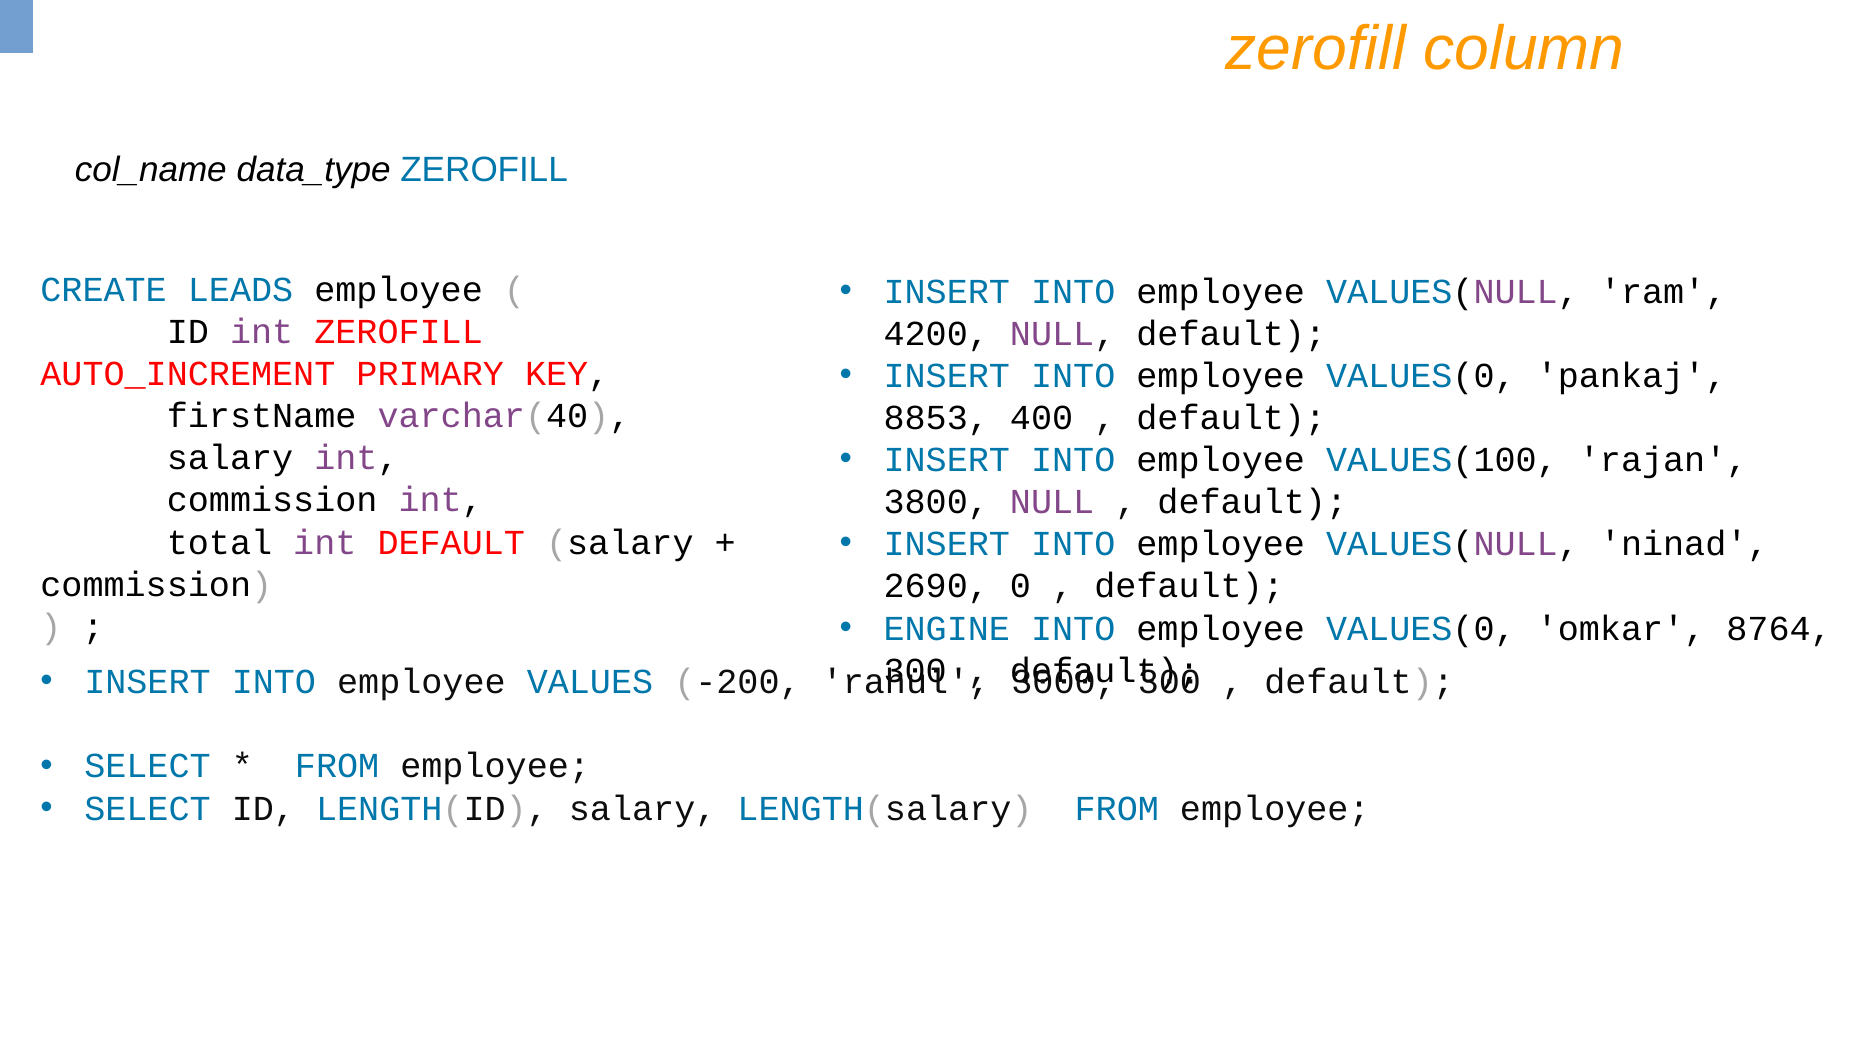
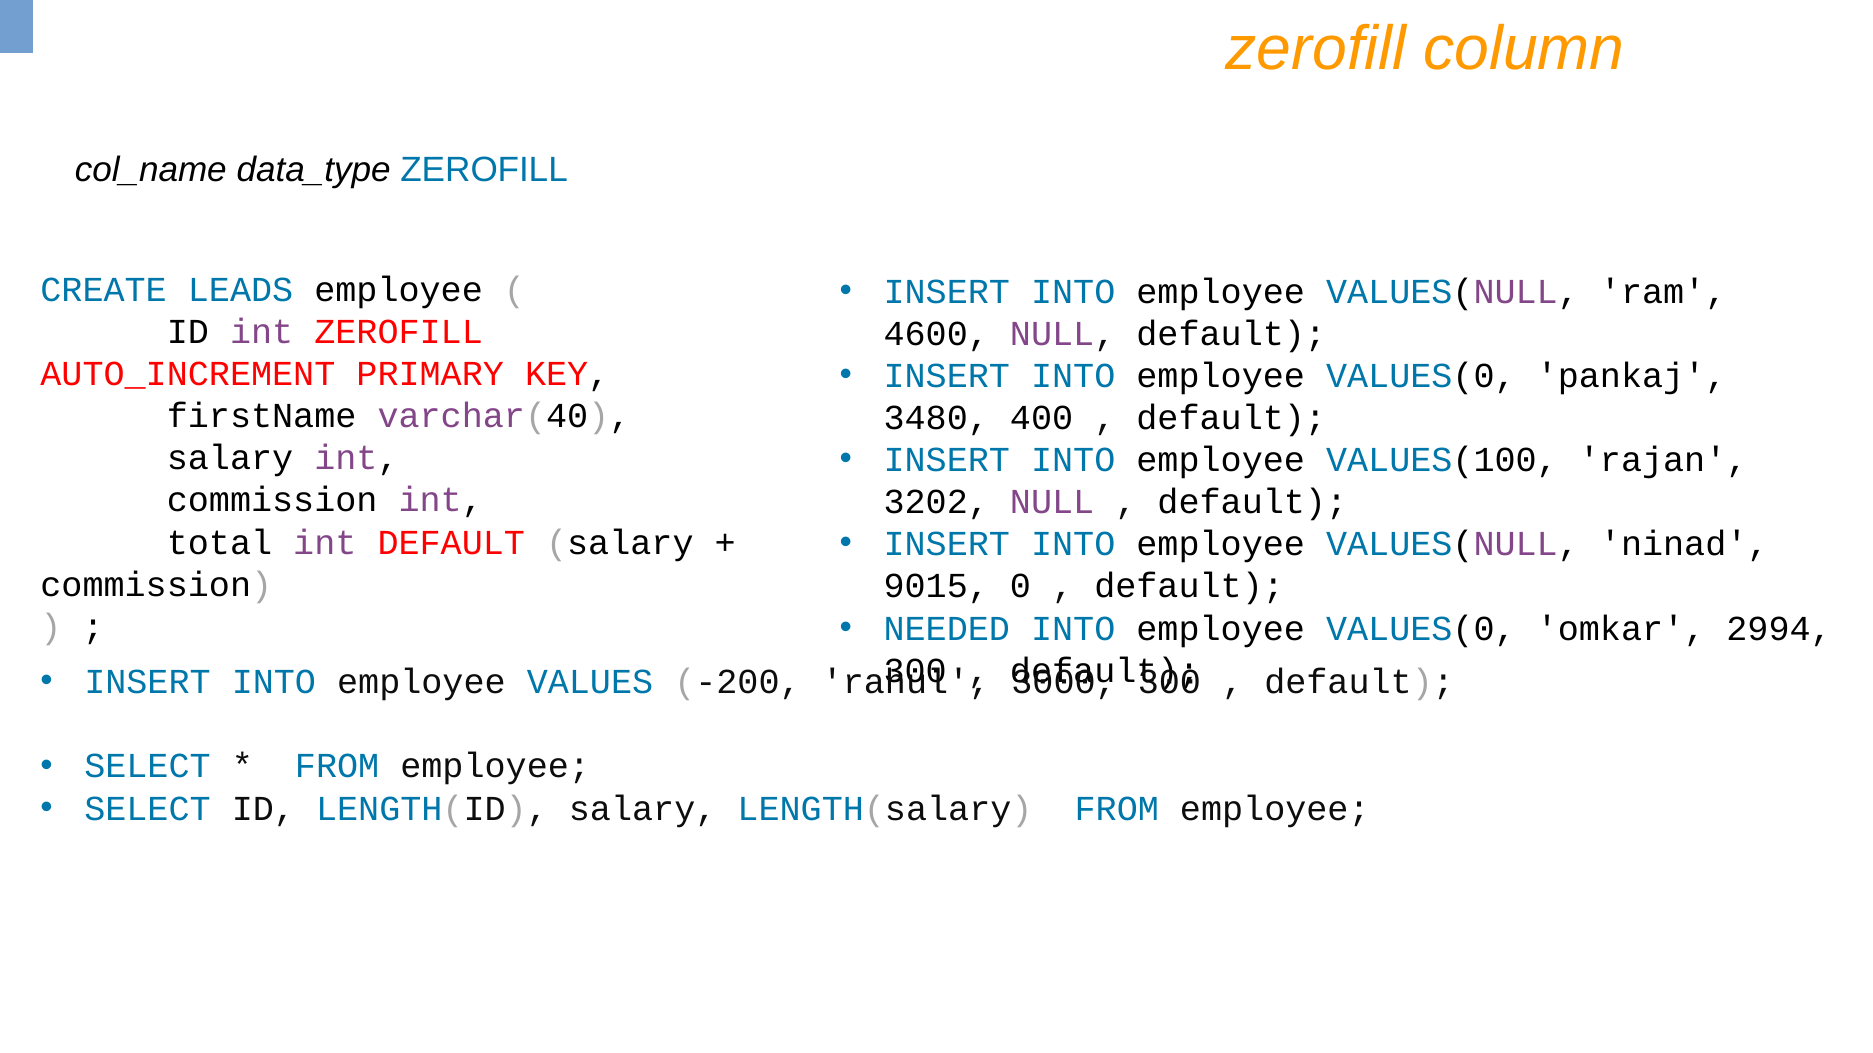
4200: 4200 -> 4600
8853: 8853 -> 3480
3800: 3800 -> 3202
2690: 2690 -> 9015
ENGINE: ENGINE -> NEEDED
8764: 8764 -> 2994
